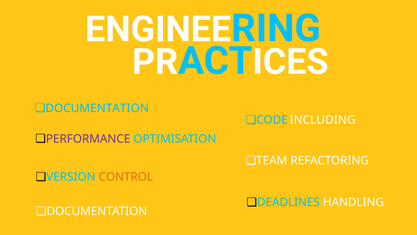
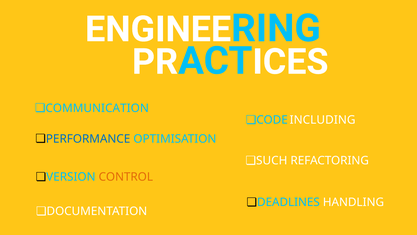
DOCUMENTATION at (97, 108): DOCUMENTATION -> COMMUNICATION
PERFORMANCE colour: purple -> blue
TEAM: TEAM -> SUCH
